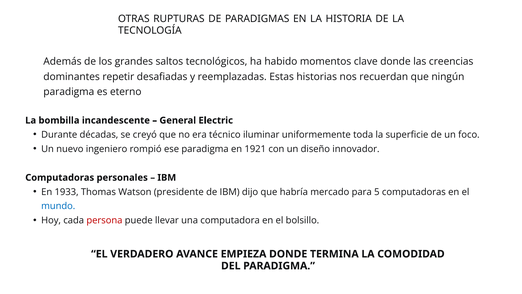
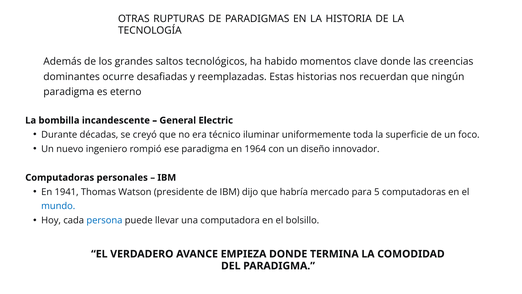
repetir: repetir -> ocurre
1921: 1921 -> 1964
1933: 1933 -> 1941
persona colour: red -> blue
